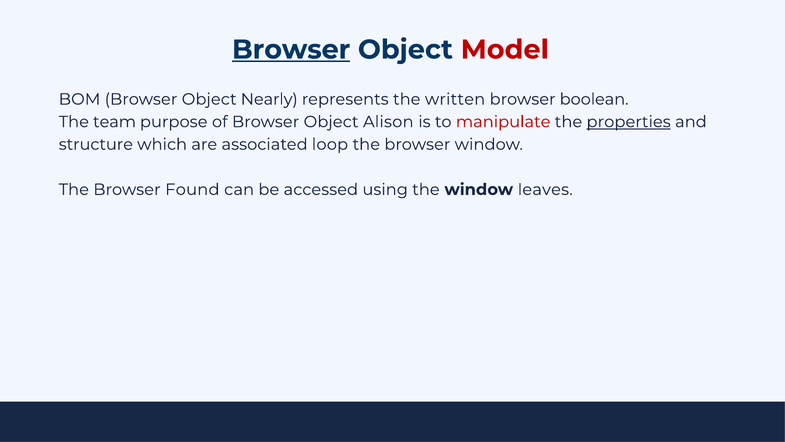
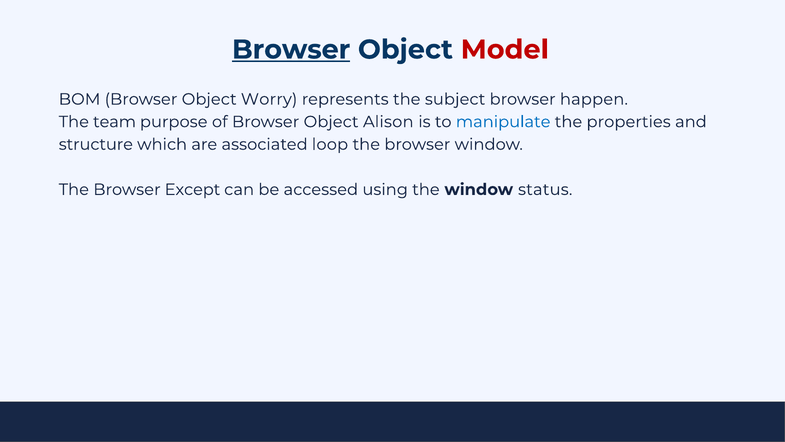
Nearly: Nearly -> Worry
written: written -> subject
boolean: boolean -> happen
manipulate colour: red -> blue
properties underline: present -> none
Found: Found -> Except
leaves: leaves -> status
